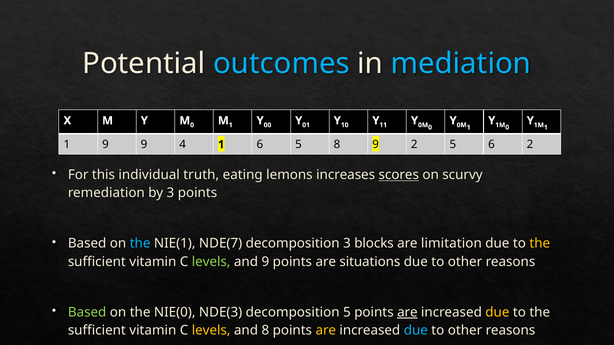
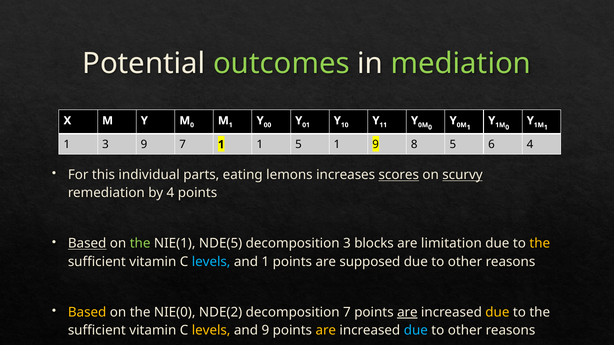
outcomes colour: light blue -> light green
mediation colour: light blue -> light green
1 9: 9 -> 3
9 4: 4 -> 7
6 at (260, 145): 6 -> 1
5 8: 8 -> 1
9 2: 2 -> 8
6 2: 2 -> 4
truth: truth -> parts
scurvy underline: none -> present
by 3: 3 -> 4
Based at (87, 244) underline: none -> present
the at (140, 244) colour: light blue -> light green
NDE(7: NDE(7 -> NDE(5
levels at (211, 262) colour: light green -> light blue
and 9: 9 -> 1
situations: situations -> supposed
Based at (87, 312) colour: light green -> yellow
NDE(3: NDE(3 -> NDE(2
decomposition 5: 5 -> 7
and 8: 8 -> 9
